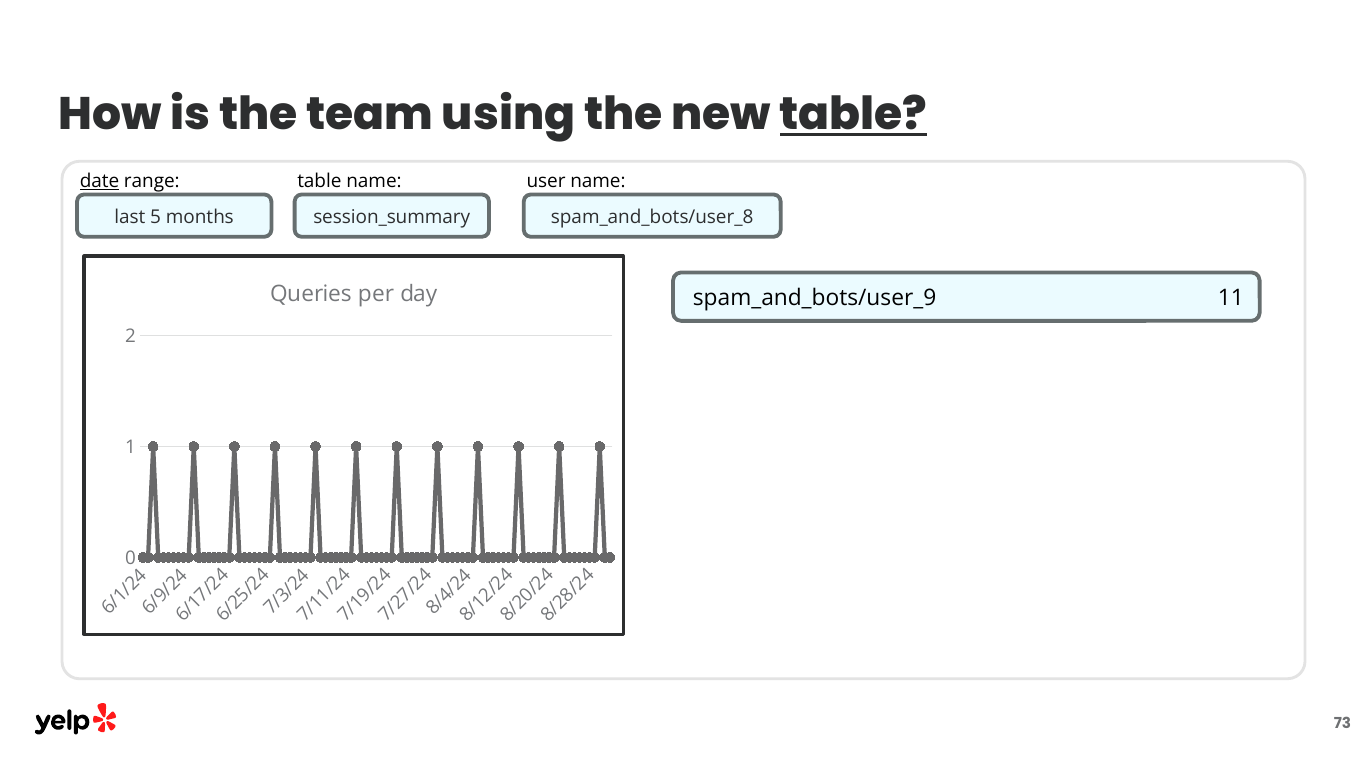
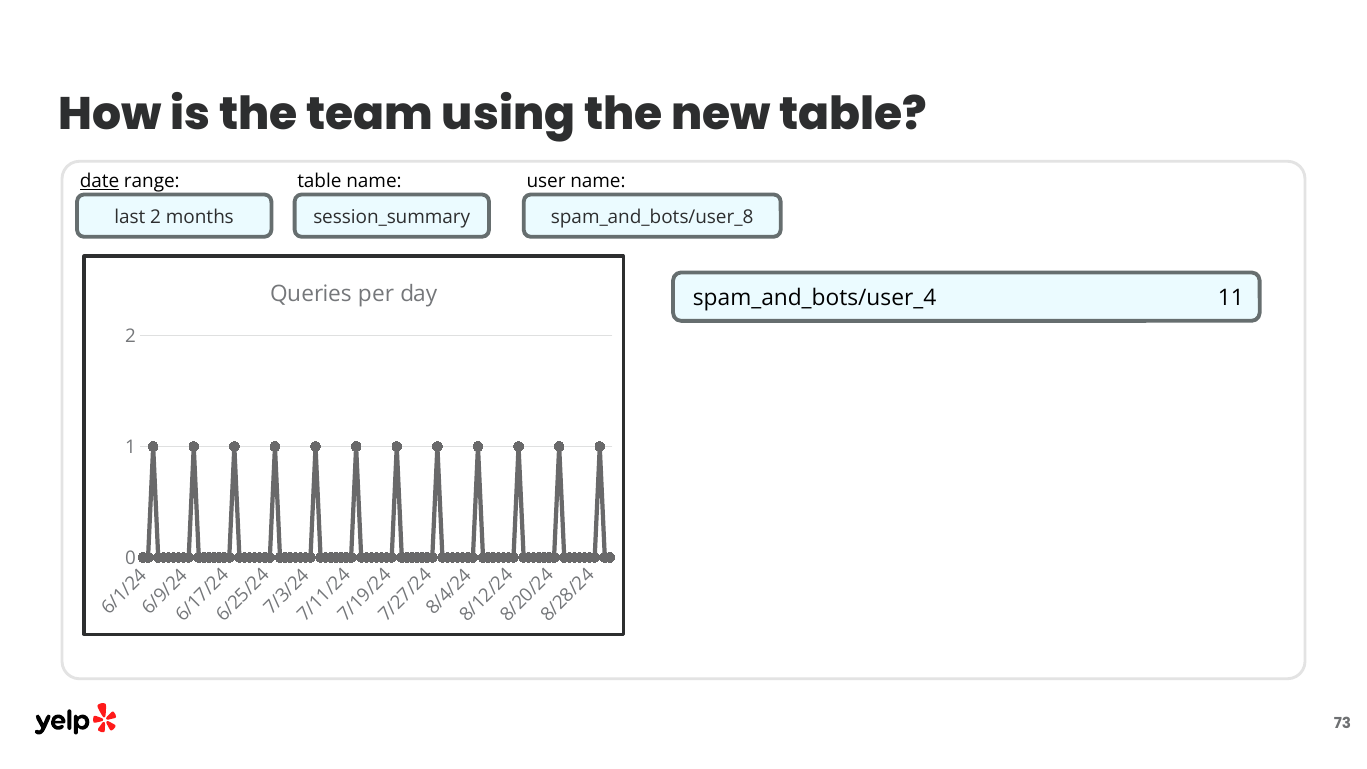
table at (853, 115) underline: present -> none
last 5: 5 -> 2
spam_and_bots/user_9: spam_and_bots/user_9 -> spam_and_bots/user_4
